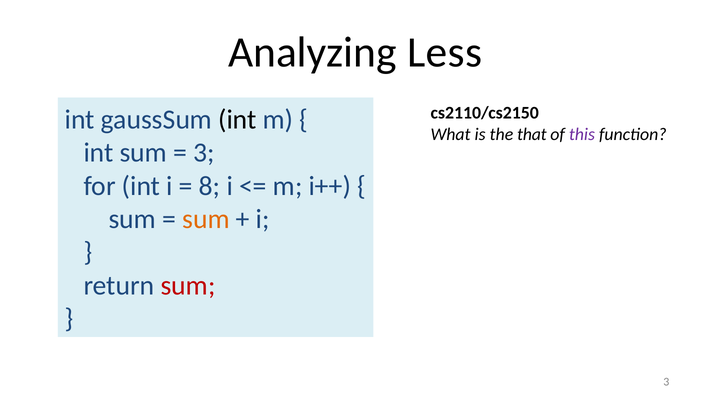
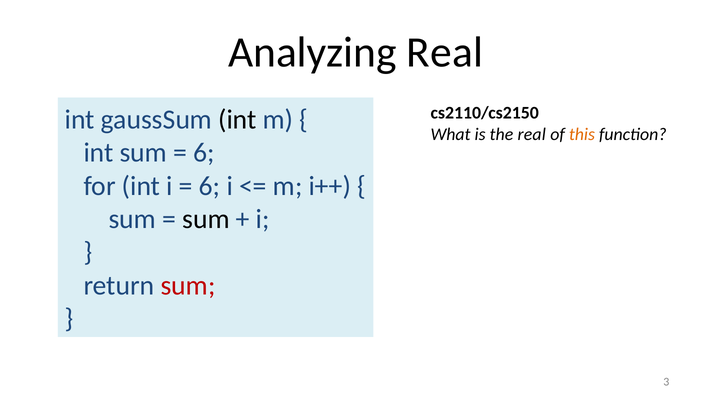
Analyzing Less: Less -> Real
the that: that -> real
this colour: purple -> orange
3 at (204, 153): 3 -> 6
8 at (210, 186): 8 -> 6
sum at (206, 219) colour: orange -> black
